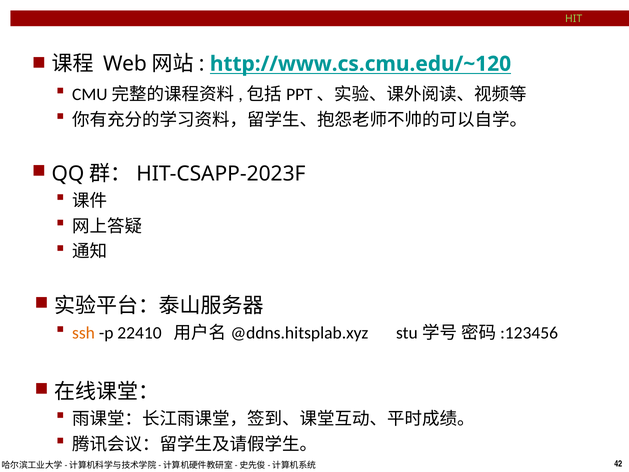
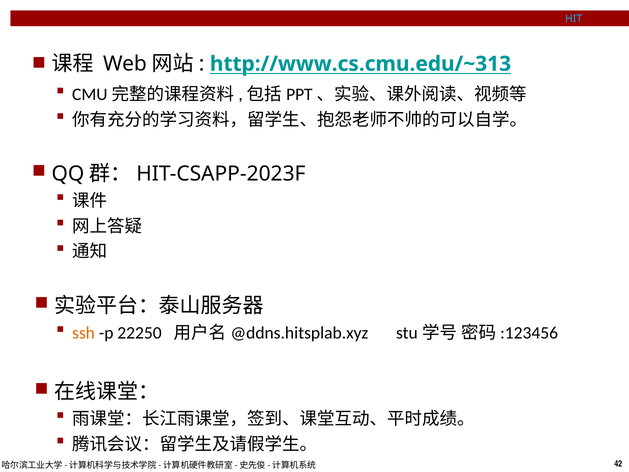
HIT at (574, 19) colour: light green -> light blue
http://www.cs.cmu.edu/~120: http://www.cs.cmu.edu/~120 -> http://www.cs.cmu.edu/~313
22410: 22410 -> 22250
